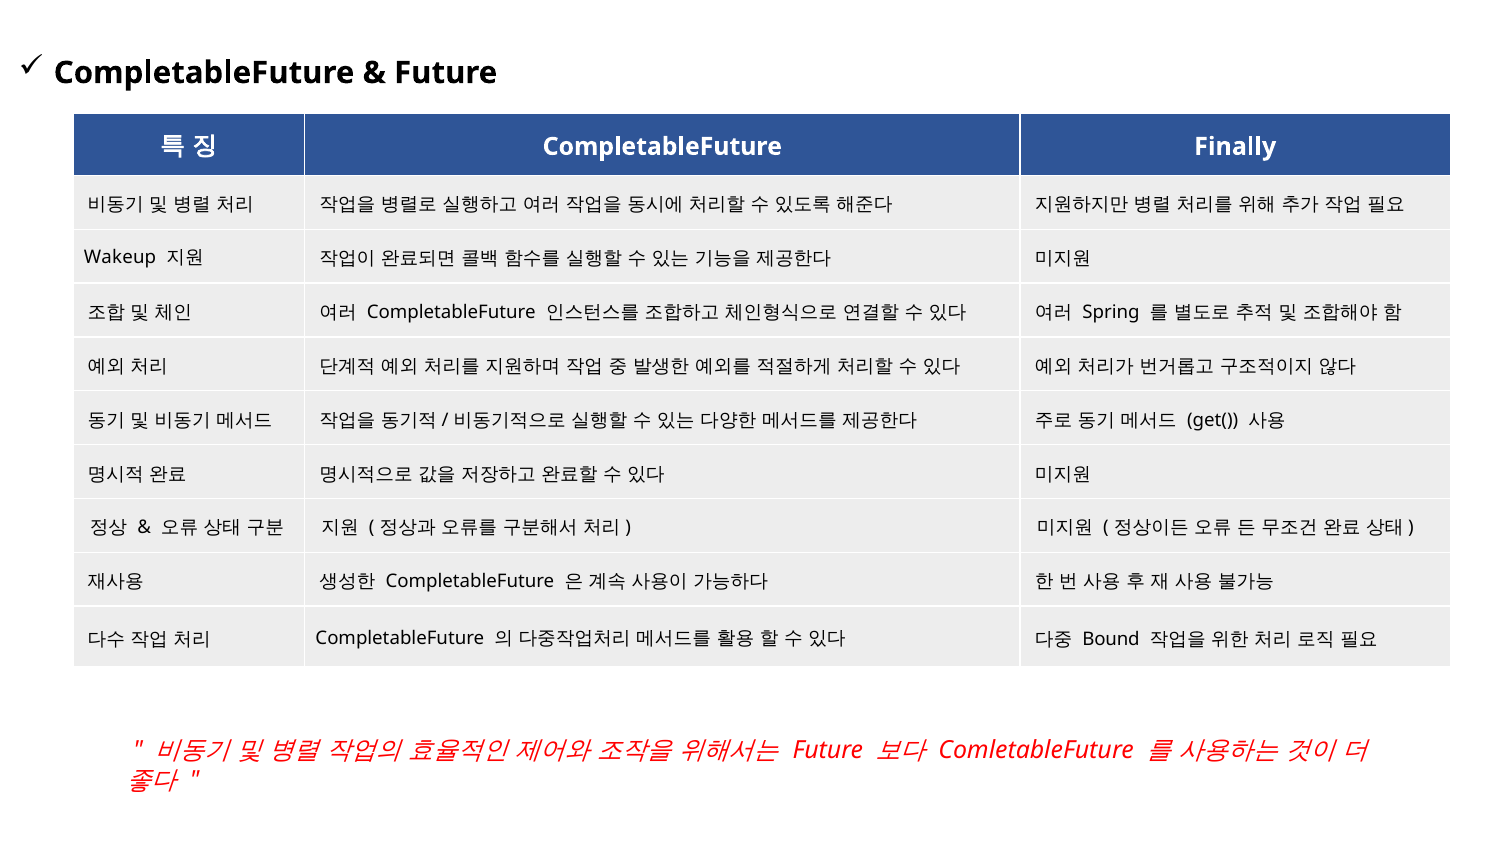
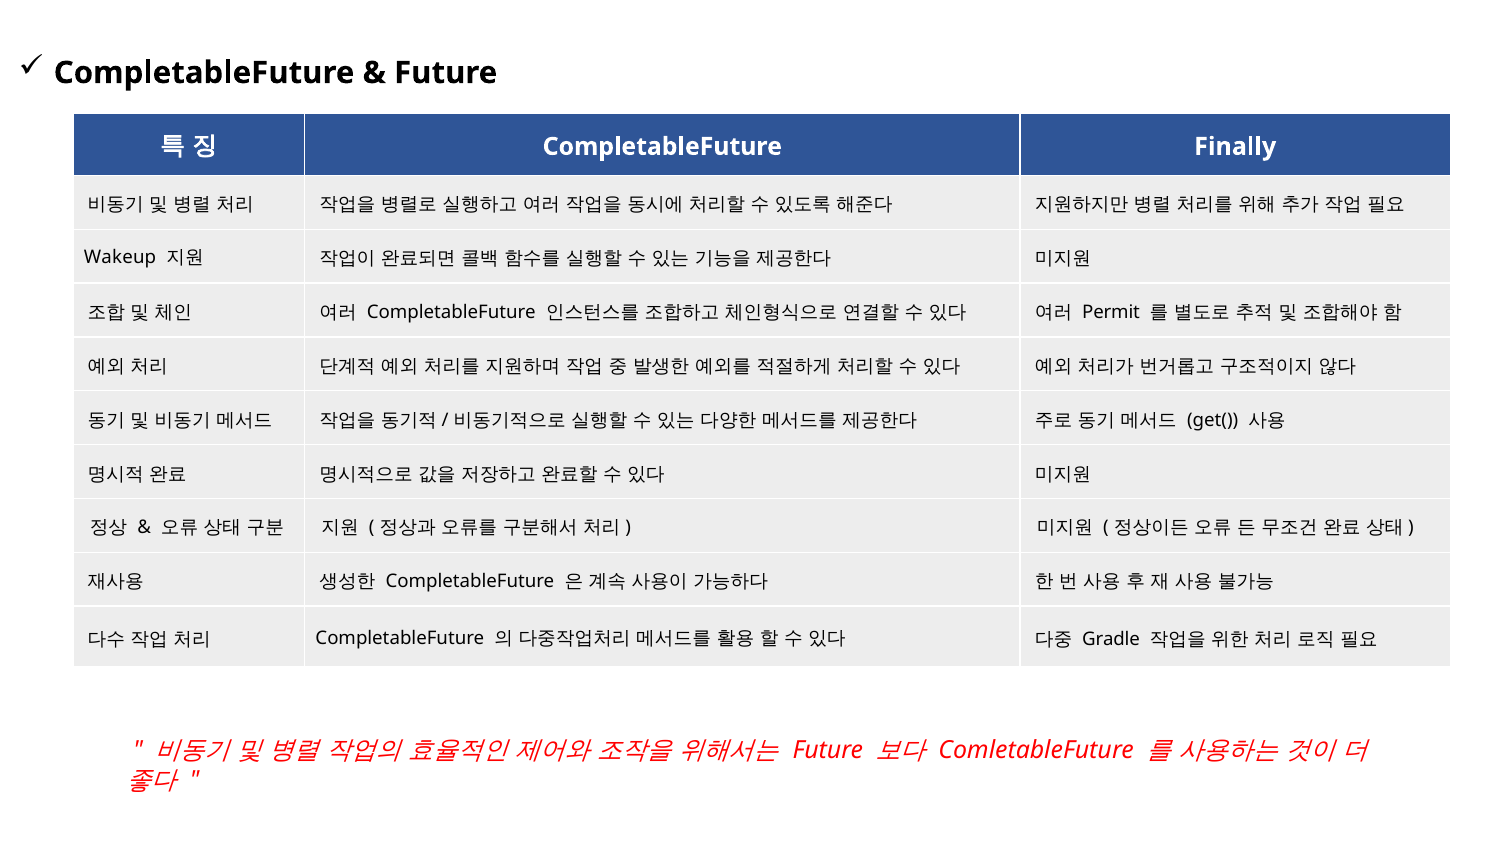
Spring: Spring -> Permit
Bound: Bound -> Gradle
